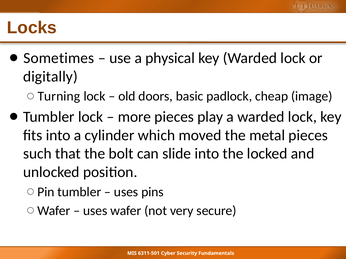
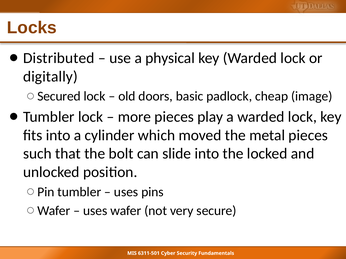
Sometimes: Sometimes -> Distributed
Turning: Turning -> Secured
